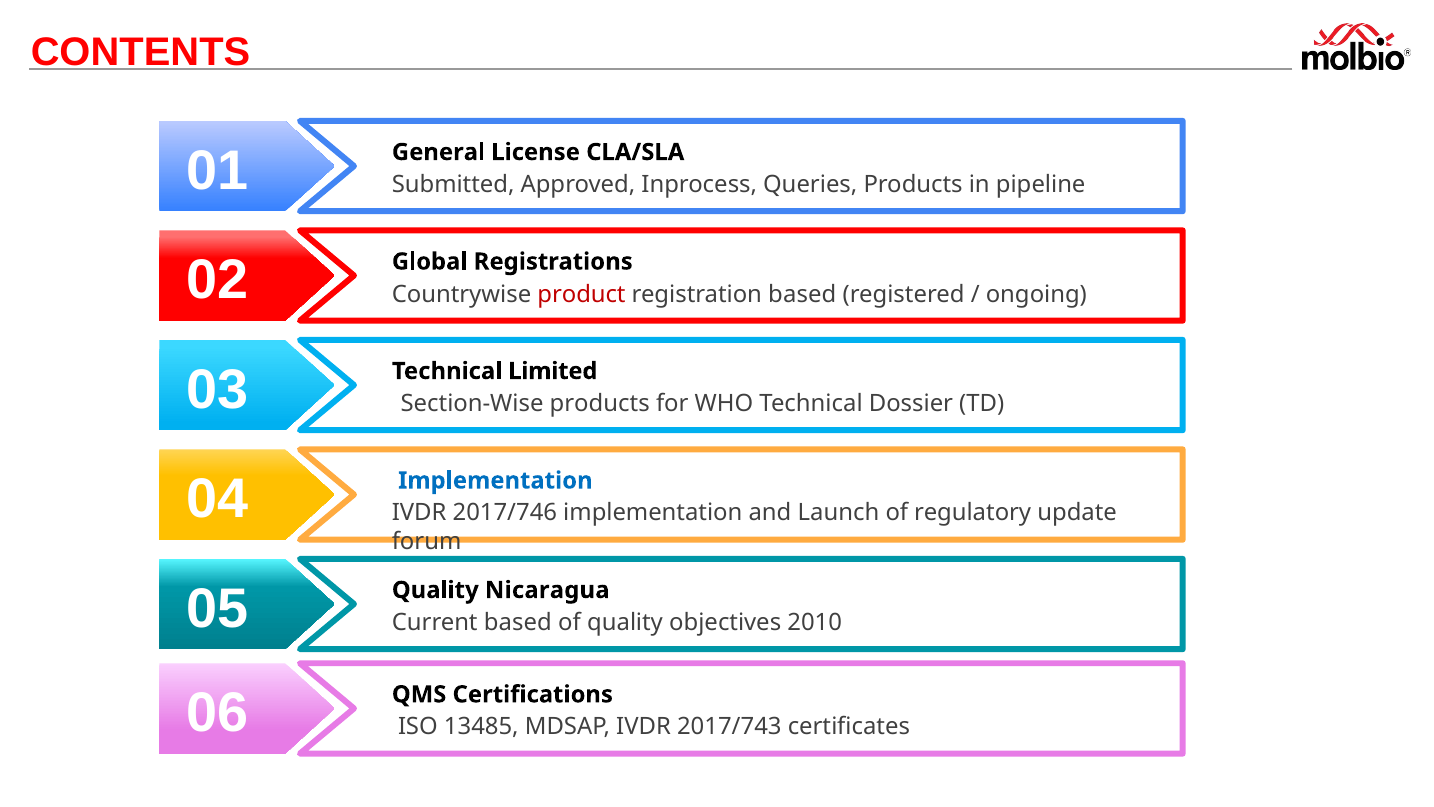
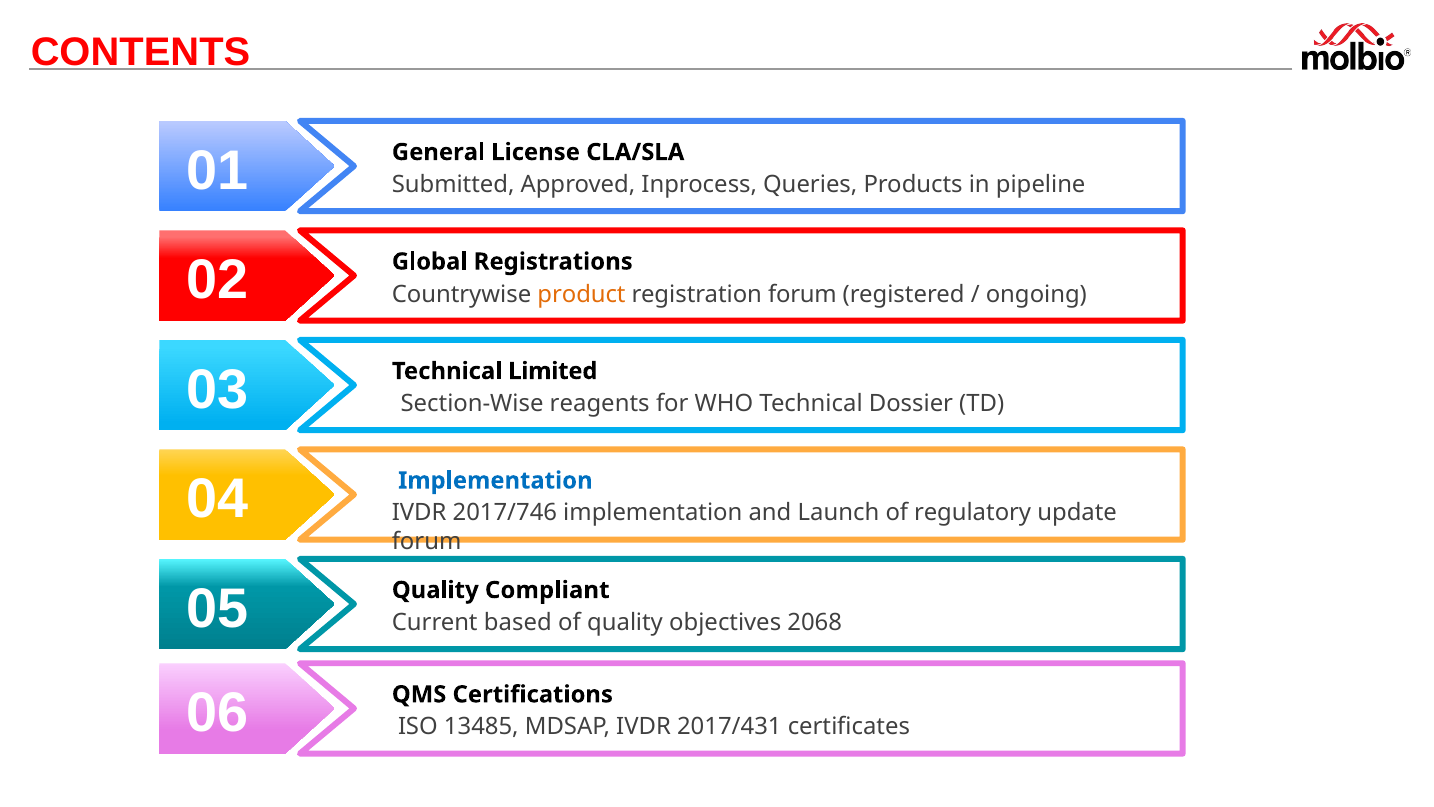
product colour: red -> orange
registration based: based -> forum
Section-Wise products: products -> reagents
Nicaragua: Nicaragua -> Compliant
2010: 2010 -> 2068
2017/743: 2017/743 -> 2017/431
